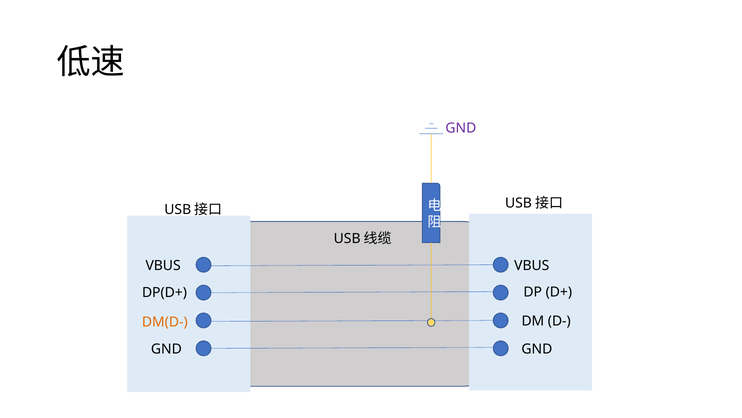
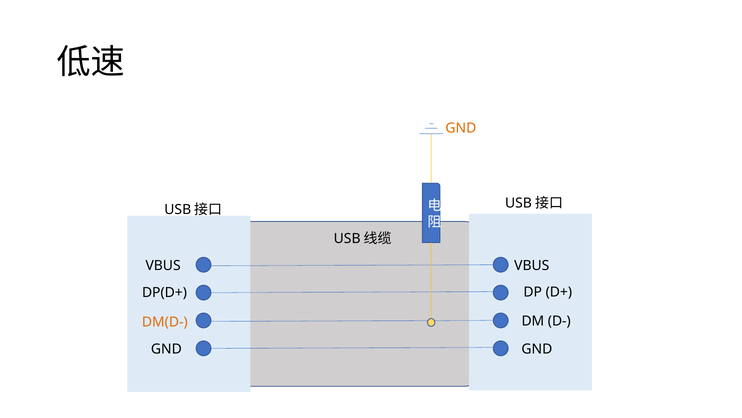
GND at (461, 128) colour: purple -> orange
